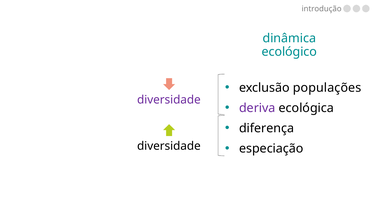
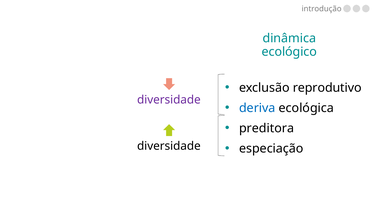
populações: populações -> reprodutivo
deriva colour: purple -> blue
diferença: diferença -> preditora
